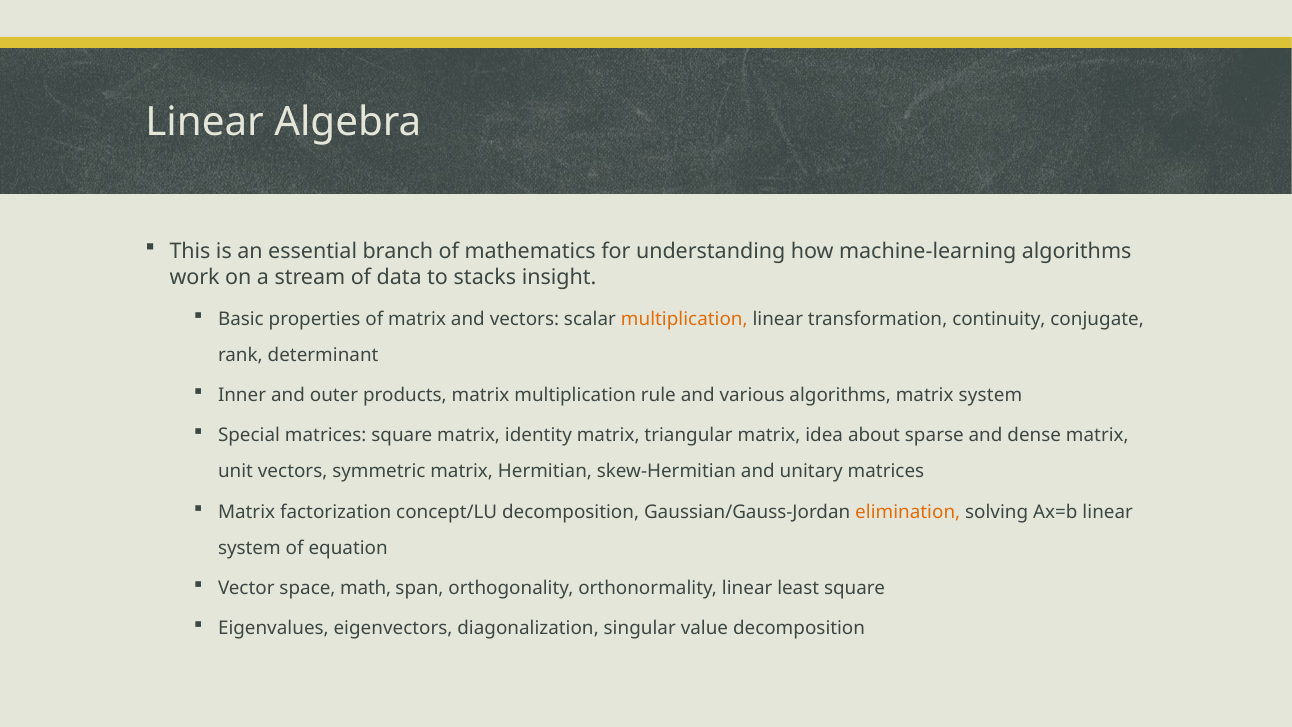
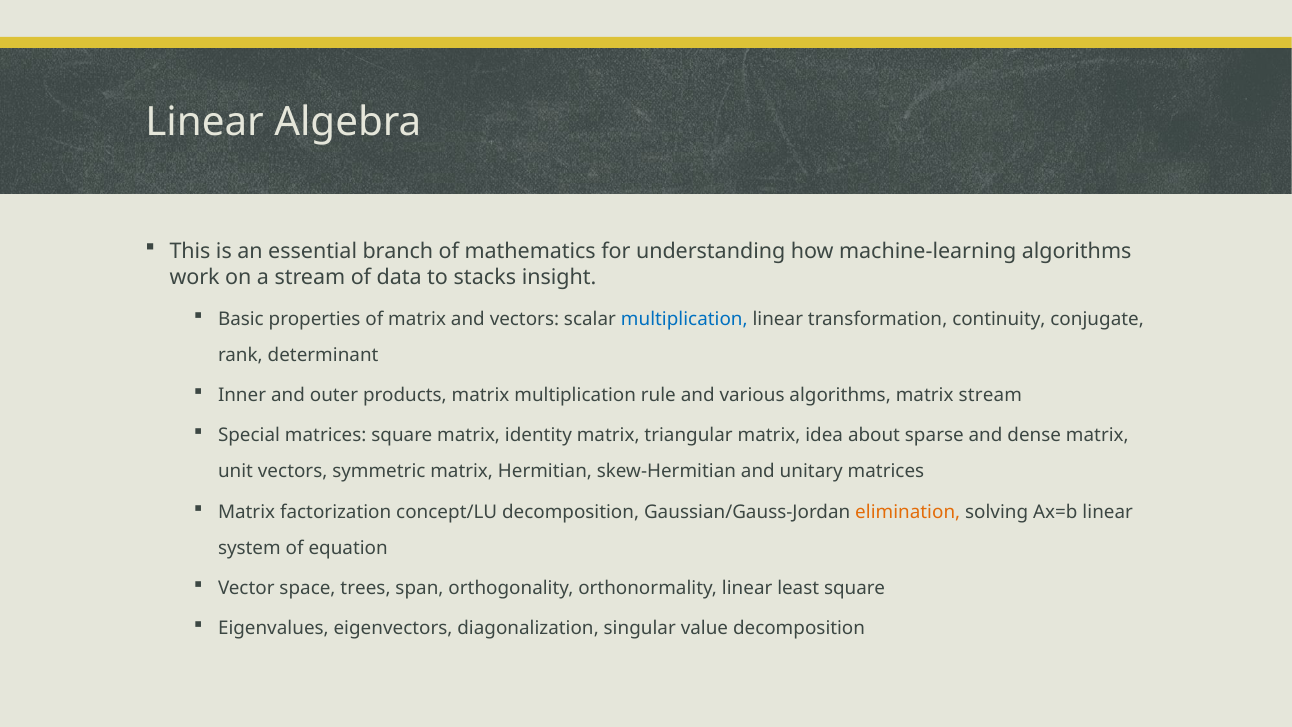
multiplication at (684, 319) colour: orange -> blue
matrix system: system -> stream
math: math -> trees
